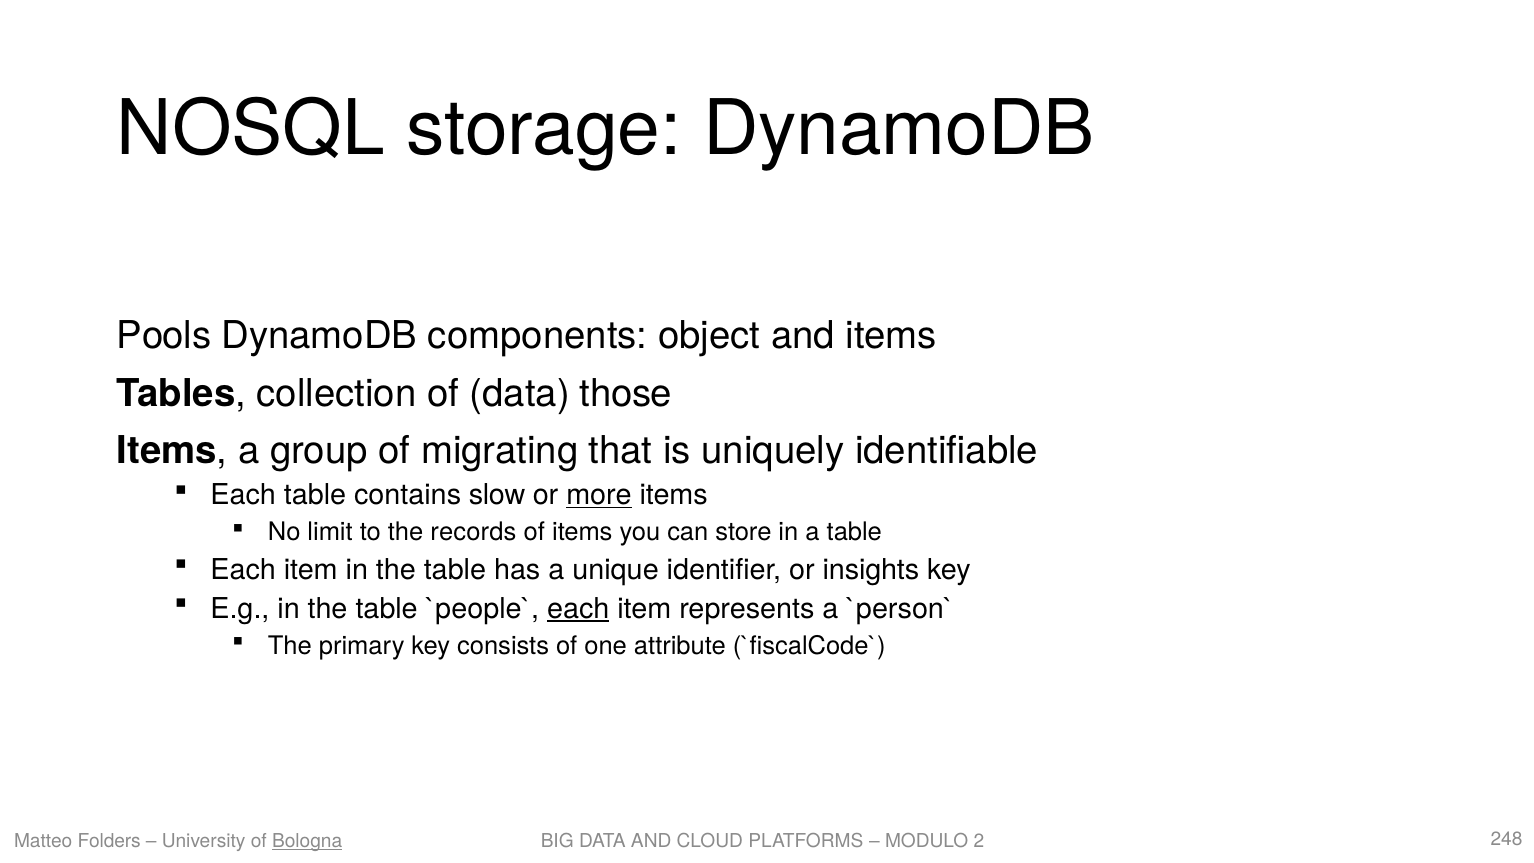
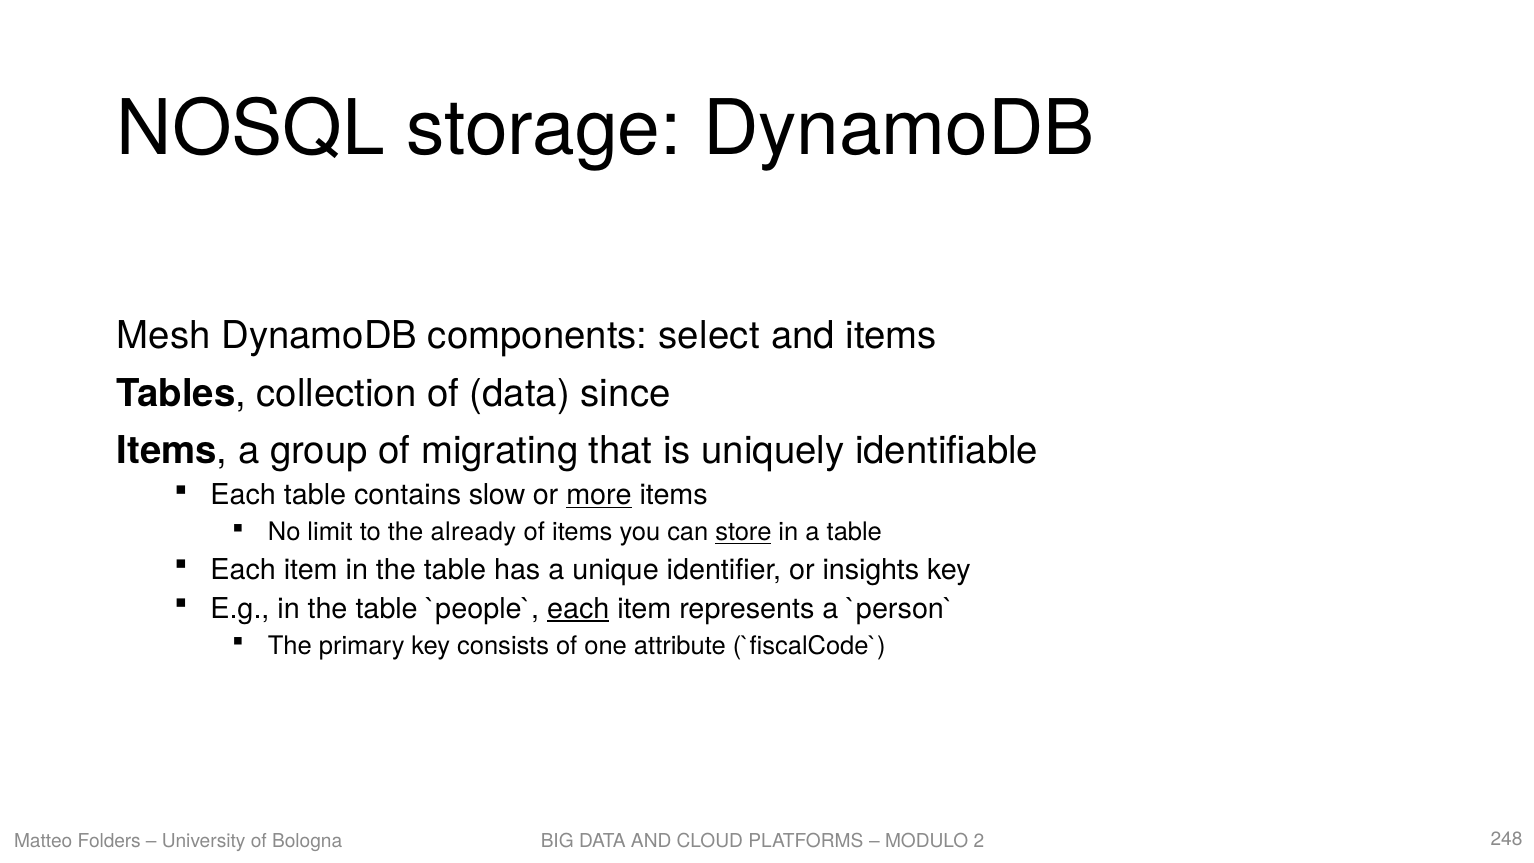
Pools: Pools -> Mesh
object: object -> select
those: those -> since
records: records -> already
store underline: none -> present
Bologna underline: present -> none
